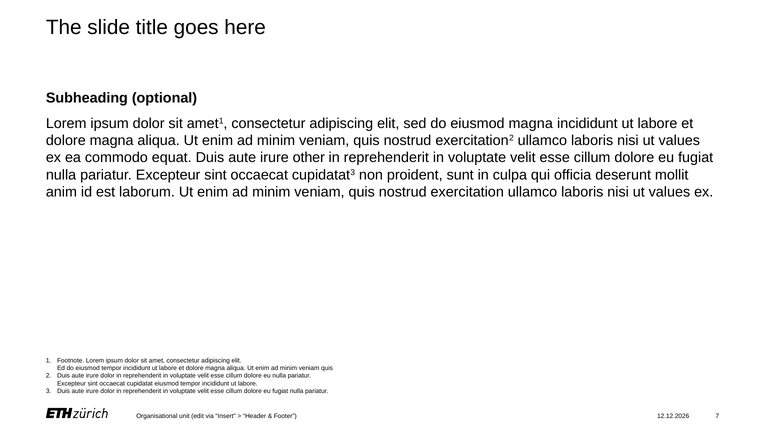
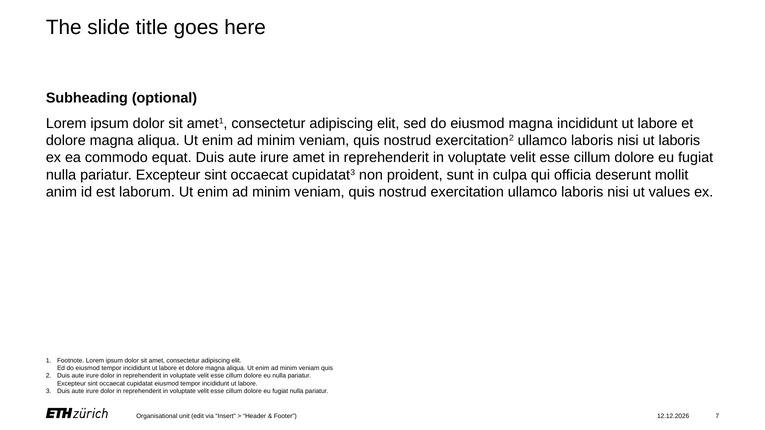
values at (679, 141): values -> laboris
irure other: other -> amet
